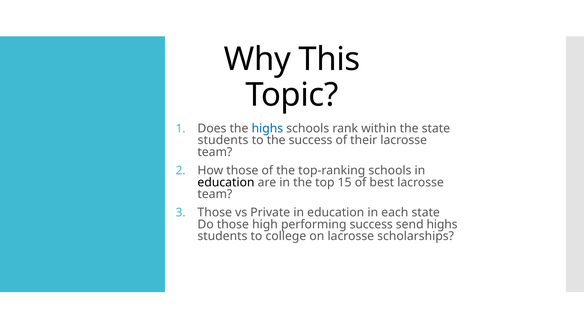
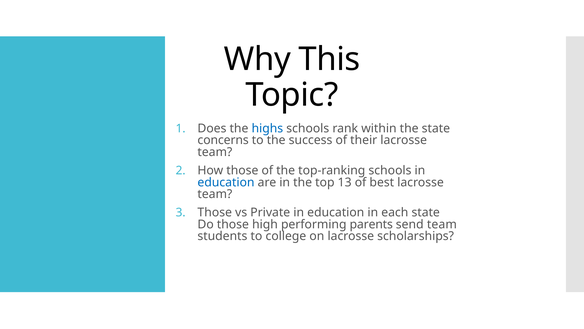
students at (223, 140): students -> concerns
education at (226, 182) colour: black -> blue
15: 15 -> 13
performing success: success -> parents
send highs: highs -> team
